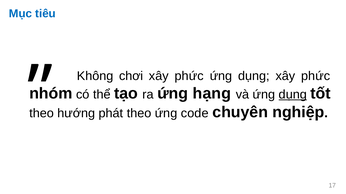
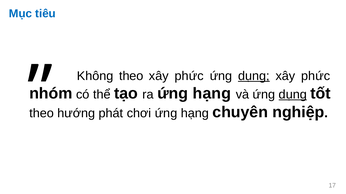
Không chơi: chơi -> theo
dụng at (254, 76) underline: none -> present
phát theo: theo -> chơi
code at (195, 114): code -> hạng
